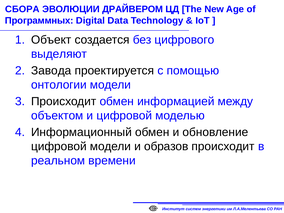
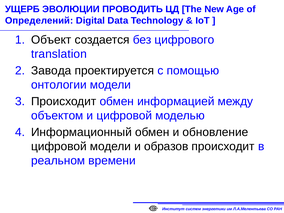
СБОРА: СБОРА -> УЩЕРБ
ДРАЙВЕРОМ: ДРАЙВЕРОМ -> ПРОВОДИТЬ
Программных: Программных -> Определений
выделяют: выделяют -> translation
